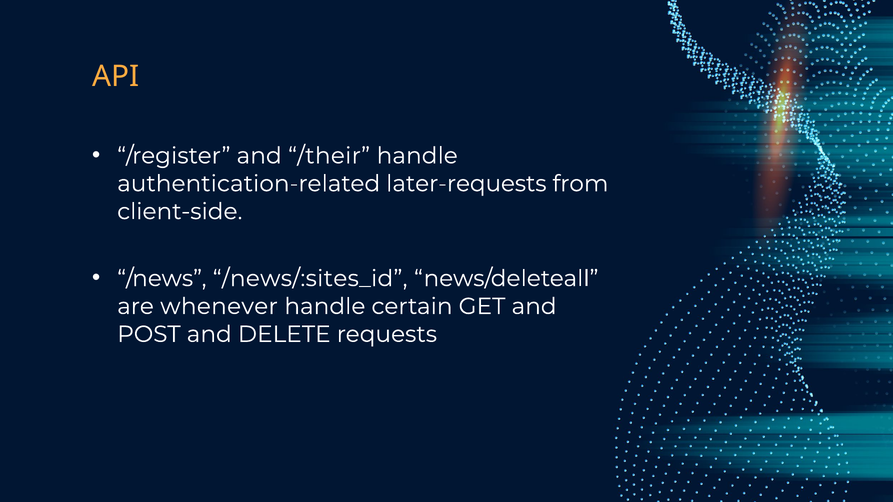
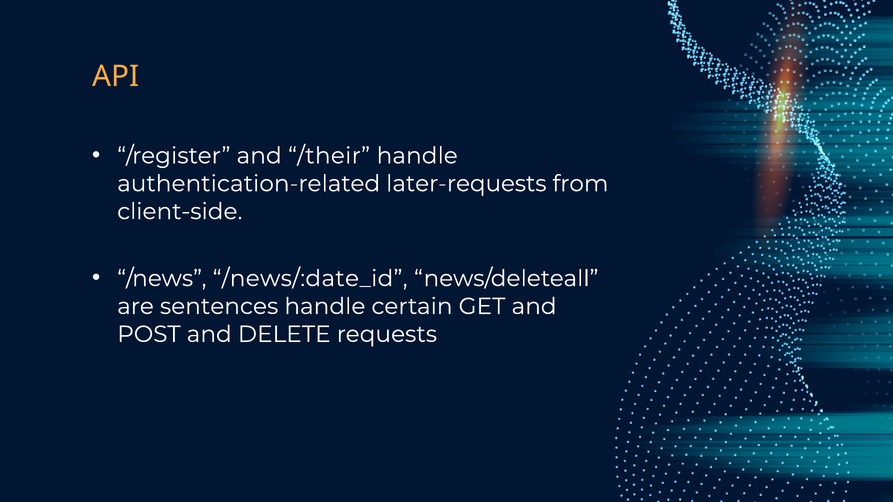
/news/:sites_id: /news/:sites_id -> /news/:date_id
whenever: whenever -> sentences
